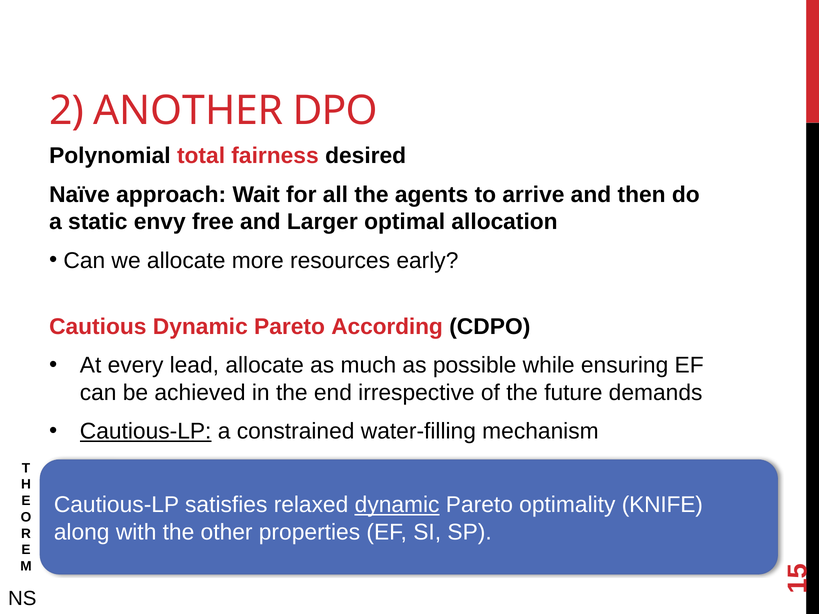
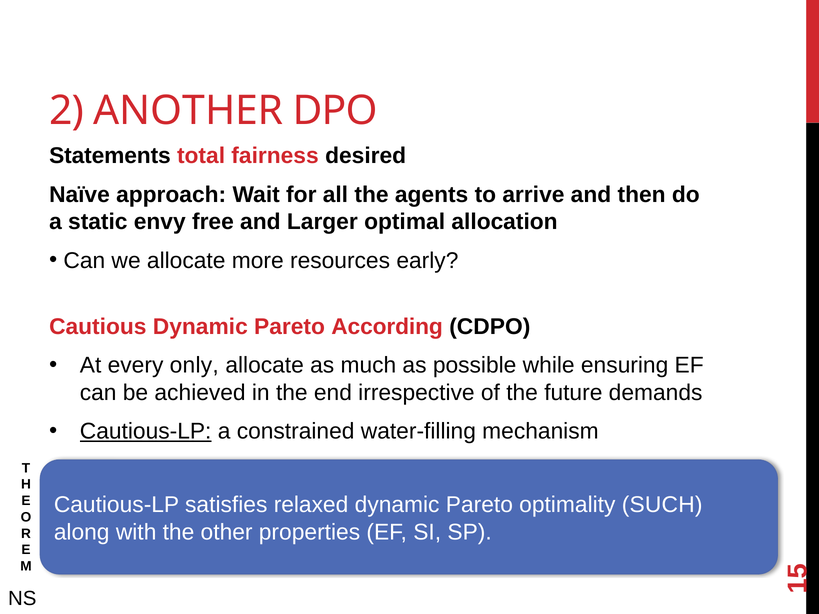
Polynomial: Polynomial -> Statements
lead: lead -> only
dynamic at (397, 505) underline: present -> none
KNIFE: KNIFE -> SUCH
